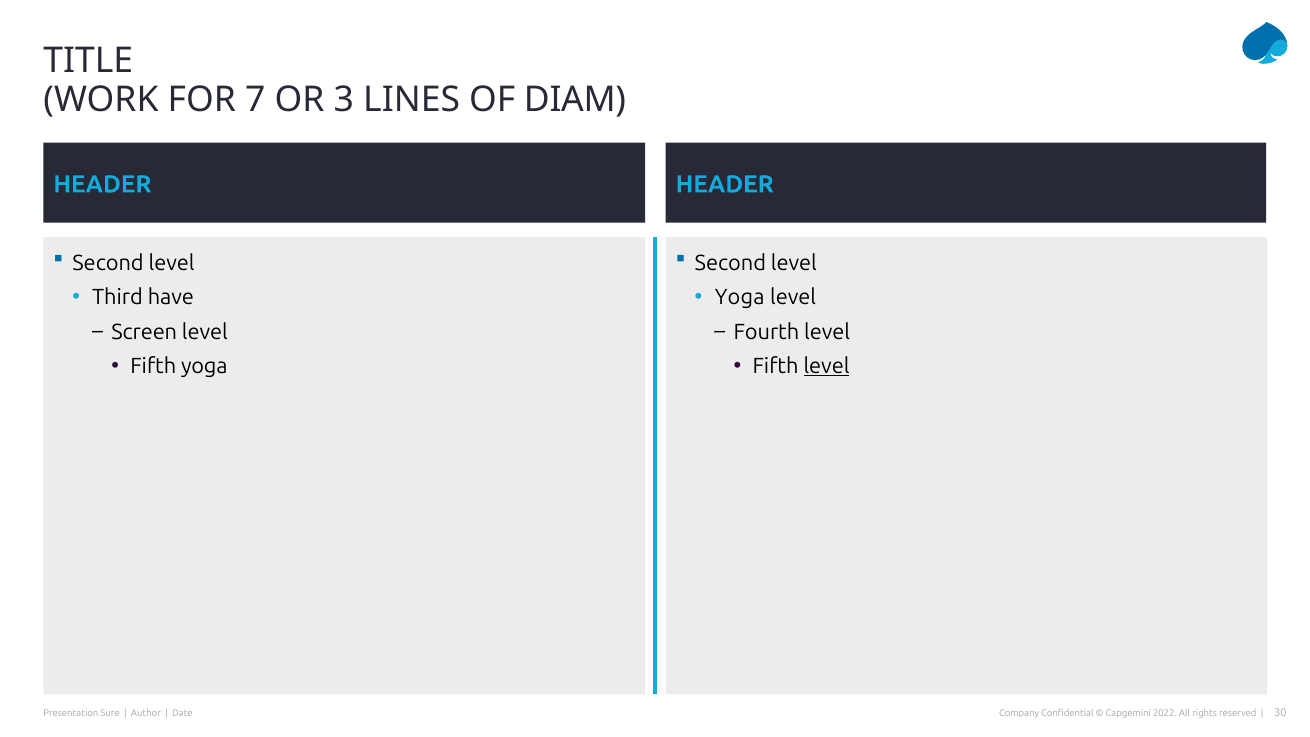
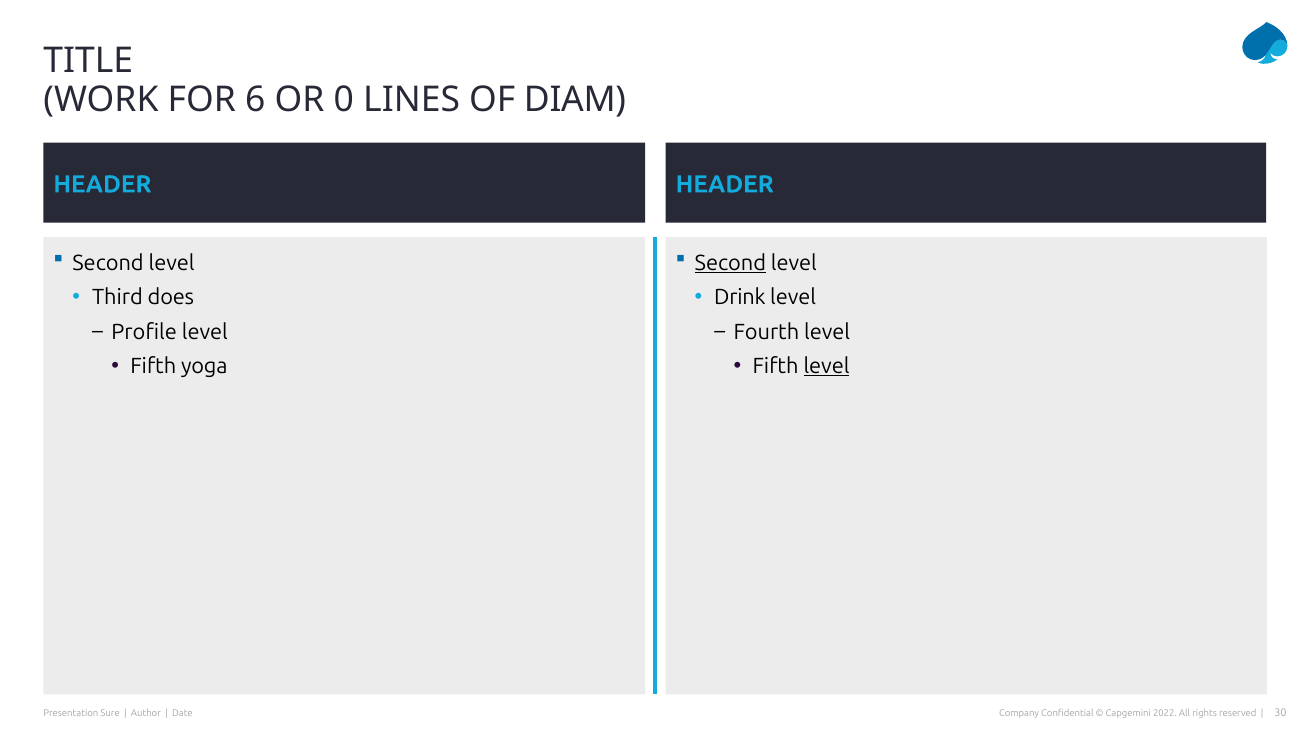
7: 7 -> 6
3: 3 -> 0
Second at (730, 263) underline: none -> present
have: have -> does
Yoga at (740, 298): Yoga -> Drink
Screen: Screen -> Profile
